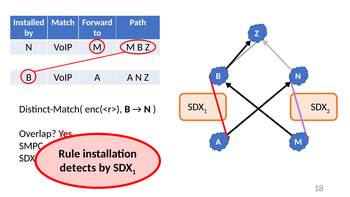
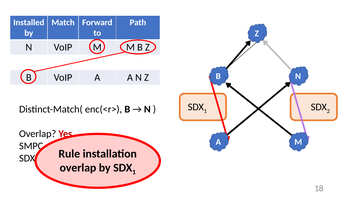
detects at (78, 168): detects -> overlap
